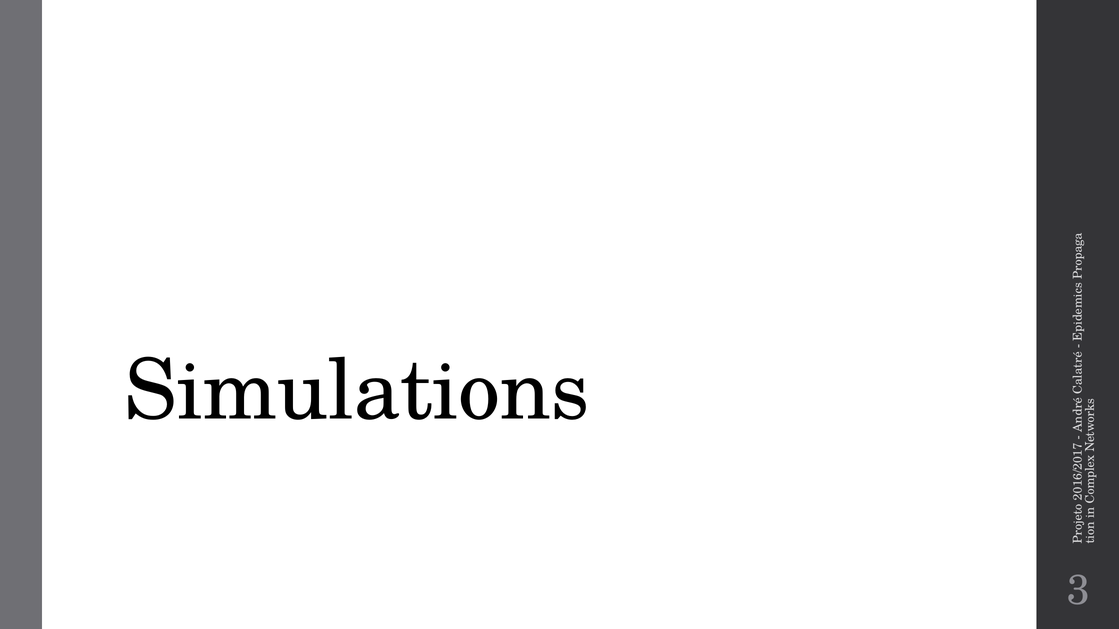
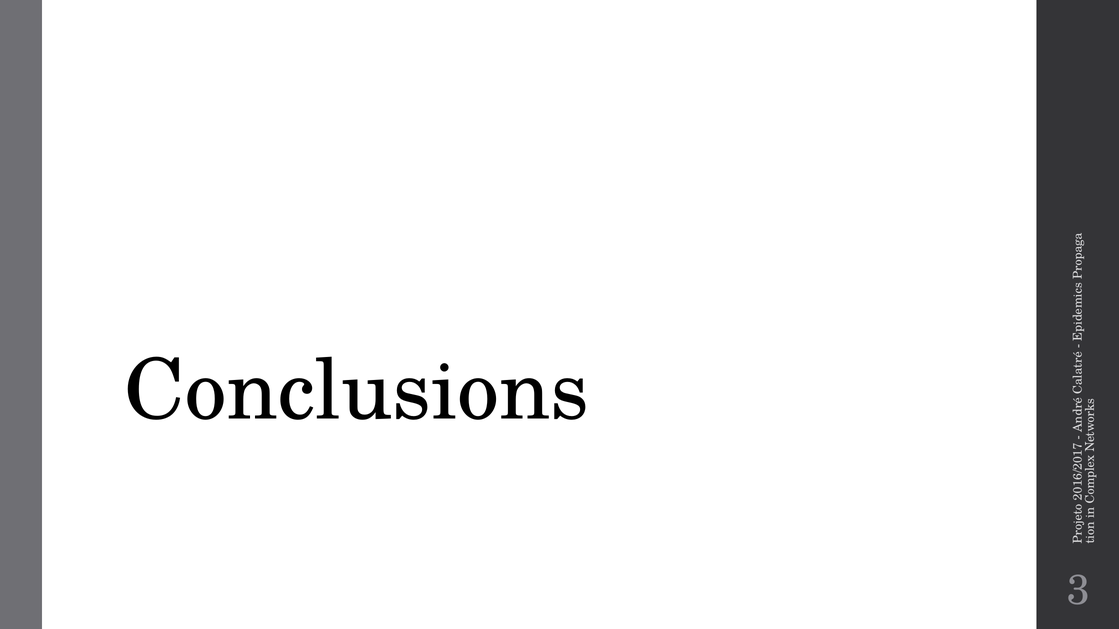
Simulations: Simulations -> Conclusions
